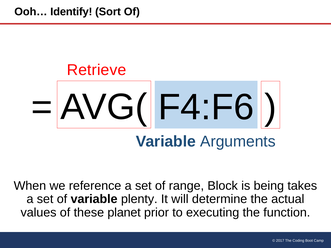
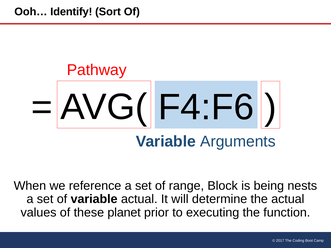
Retrieve: Retrieve -> Pathway
takes: takes -> nests
variable plenty: plenty -> actual
